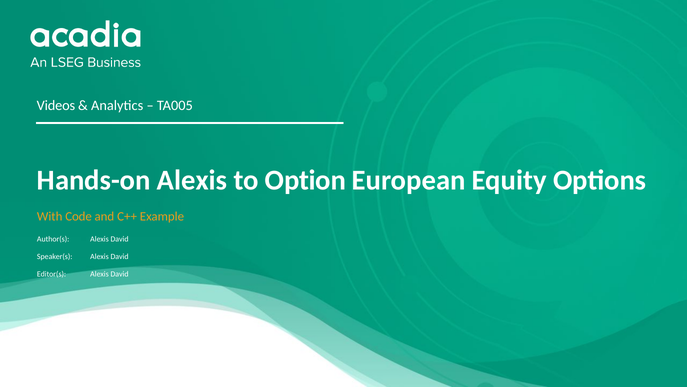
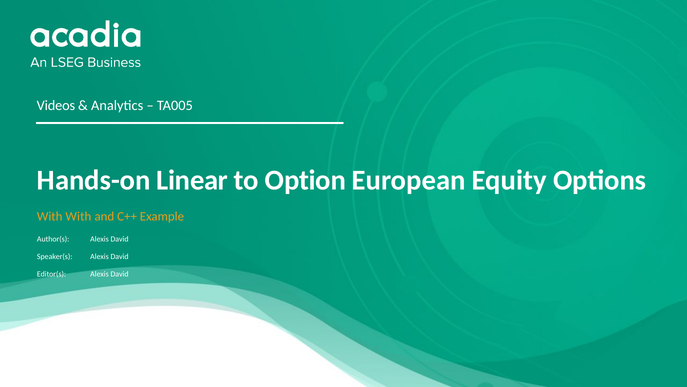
Hands-on Alexis: Alexis -> Linear
With Code: Code -> With
